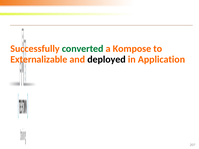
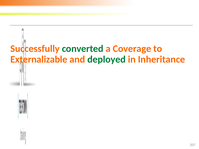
Kompose: Kompose -> Coverage
deployed colour: black -> green
Application: Application -> Inheritance
